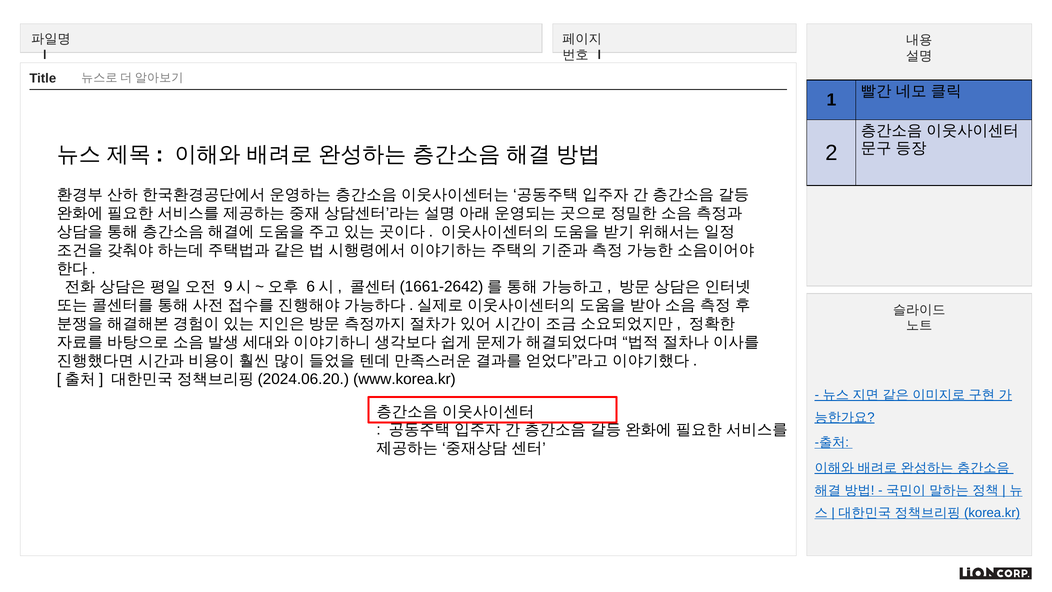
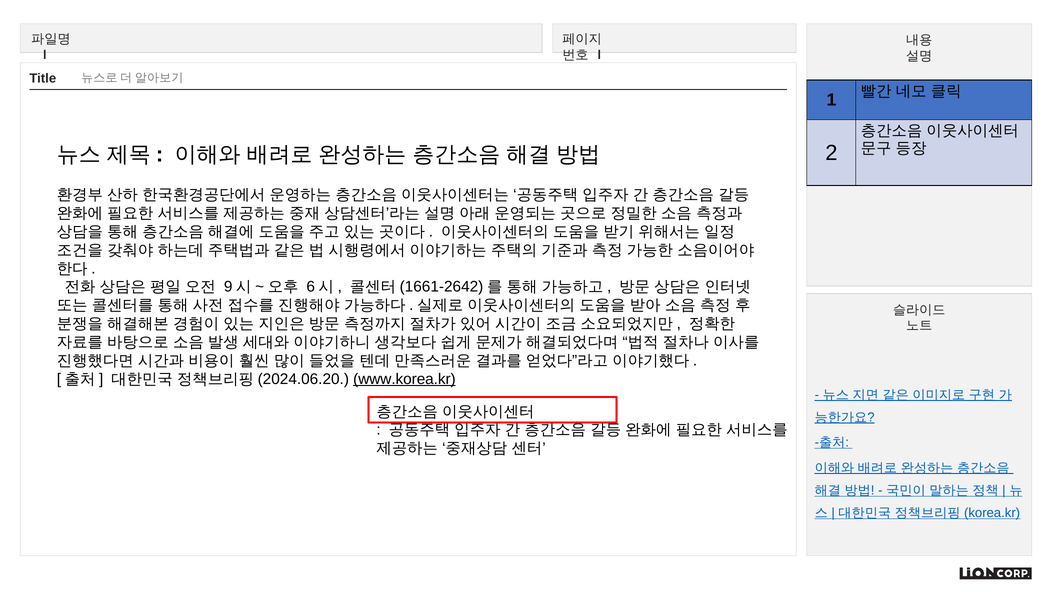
www.korea.kr underline: none -> present
